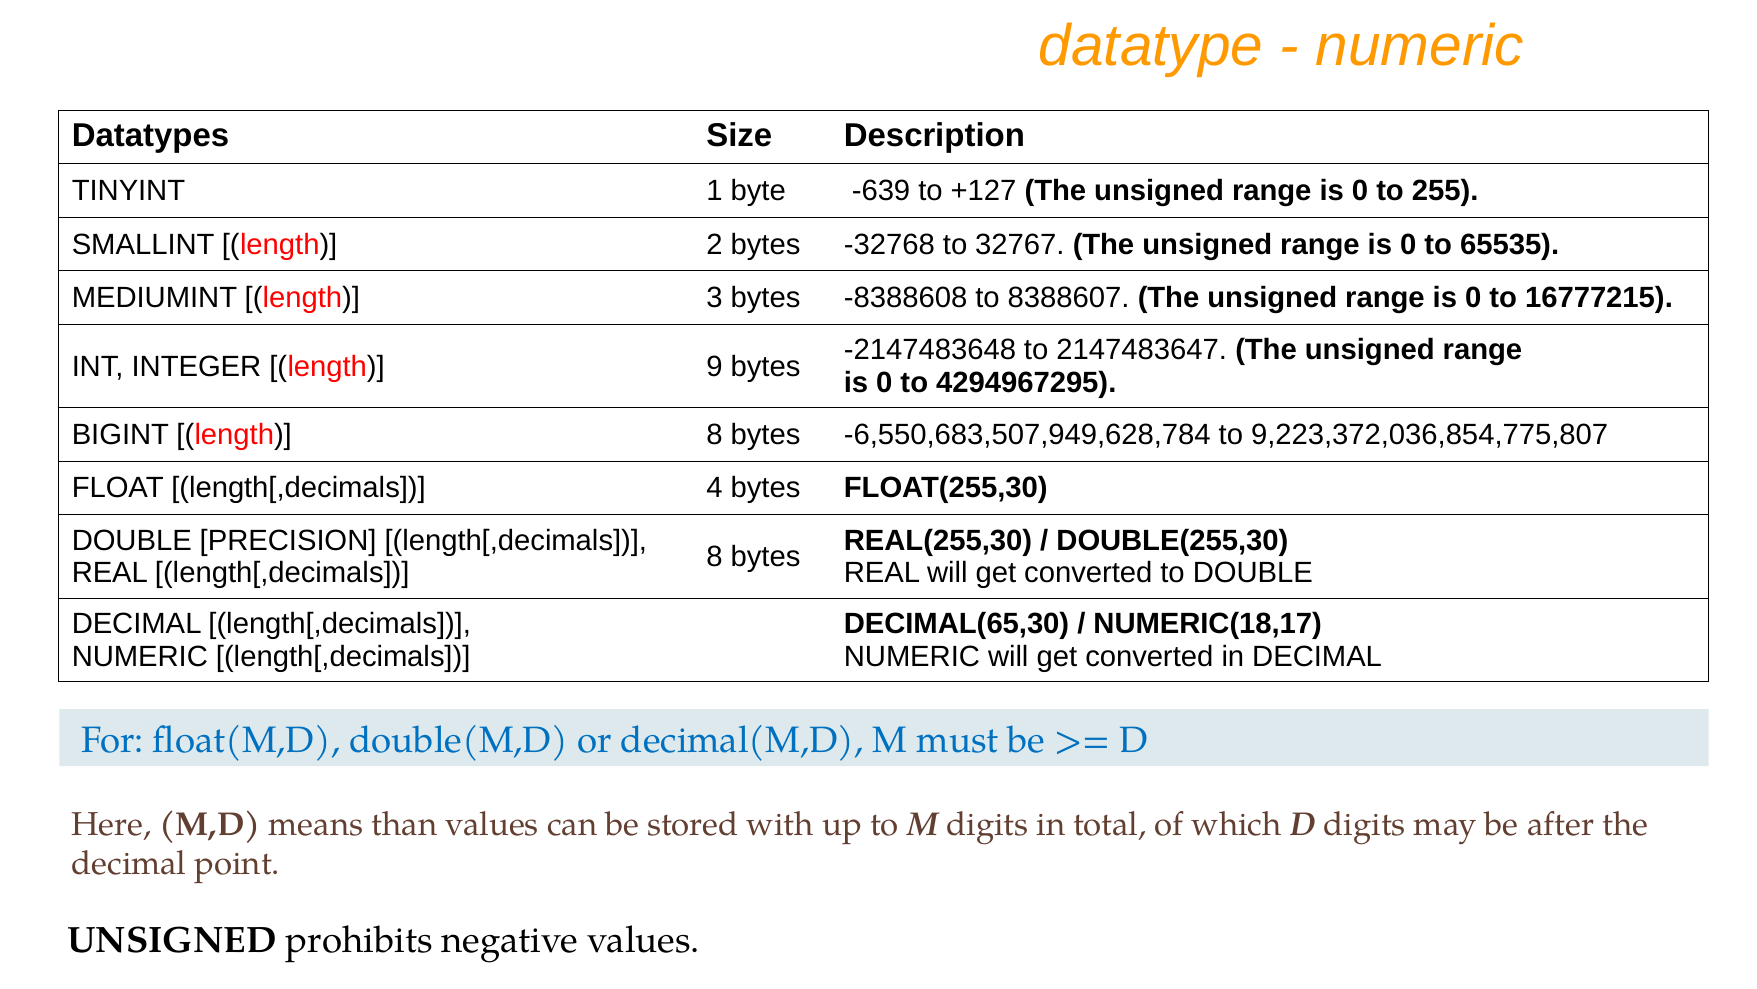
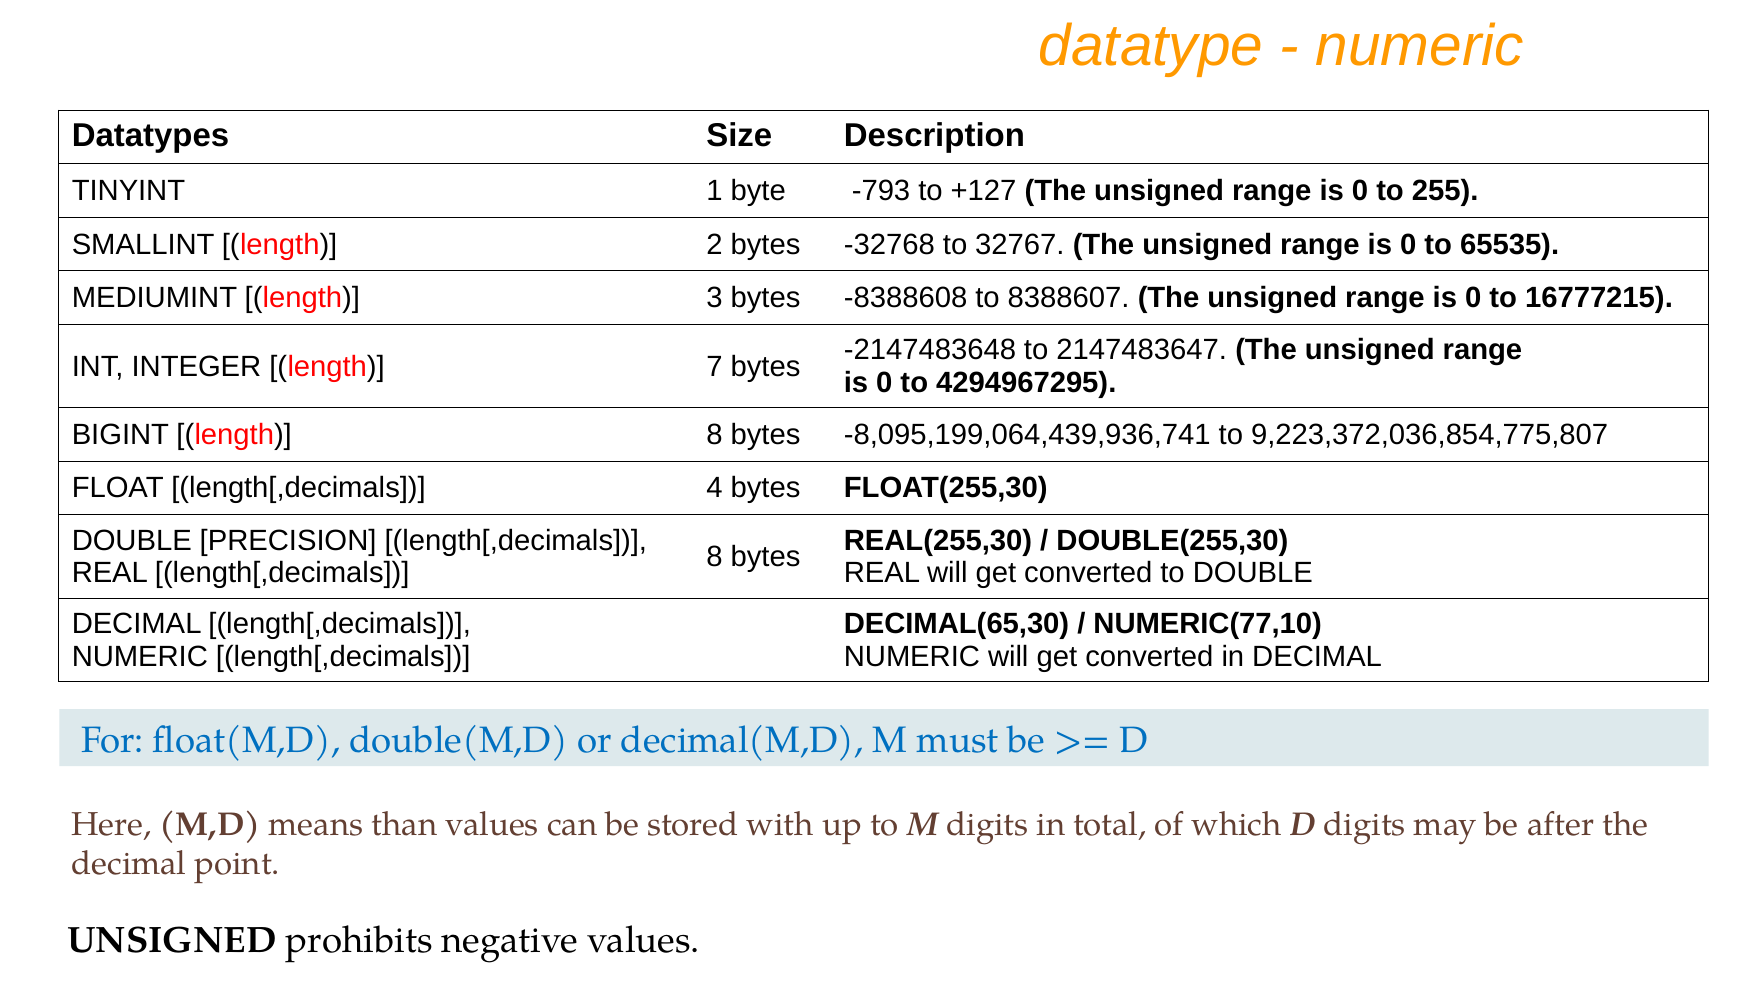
-639: -639 -> -793
9: 9 -> 7
-6,550,683,507,949,628,784: -6,550,683,507,949,628,784 -> -8,095,199,064,439,936,741
NUMERIC(18,17: NUMERIC(18,17 -> NUMERIC(77,10
